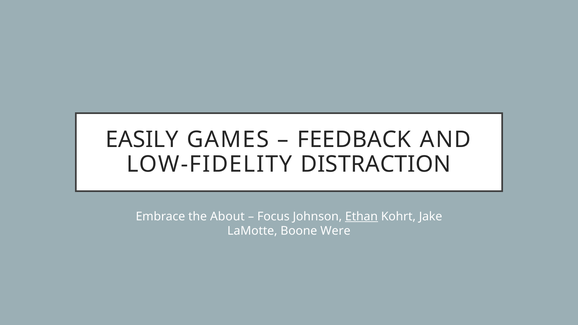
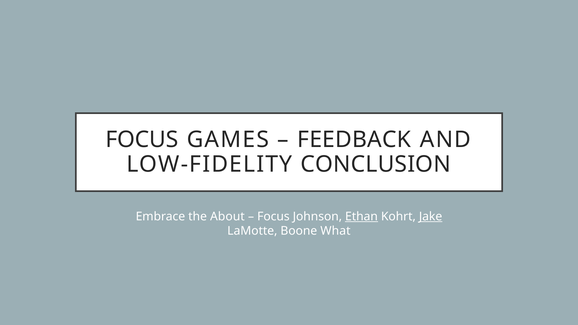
EASILY at (142, 140): EASILY -> FOCUS
DISTRACTION: DISTRACTION -> CONCLUSION
Jake underline: none -> present
Were: Were -> What
